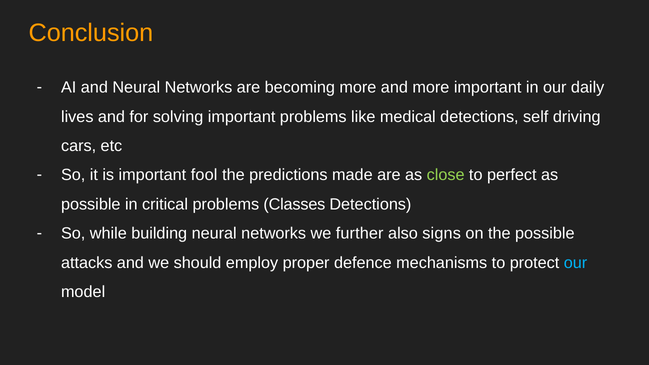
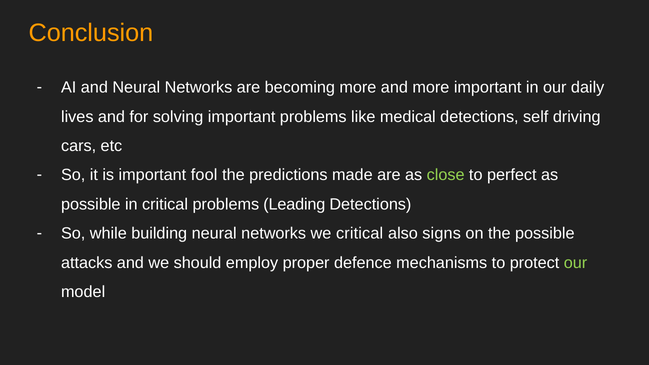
Classes: Classes -> Leading
we further: further -> critical
our at (575, 263) colour: light blue -> light green
